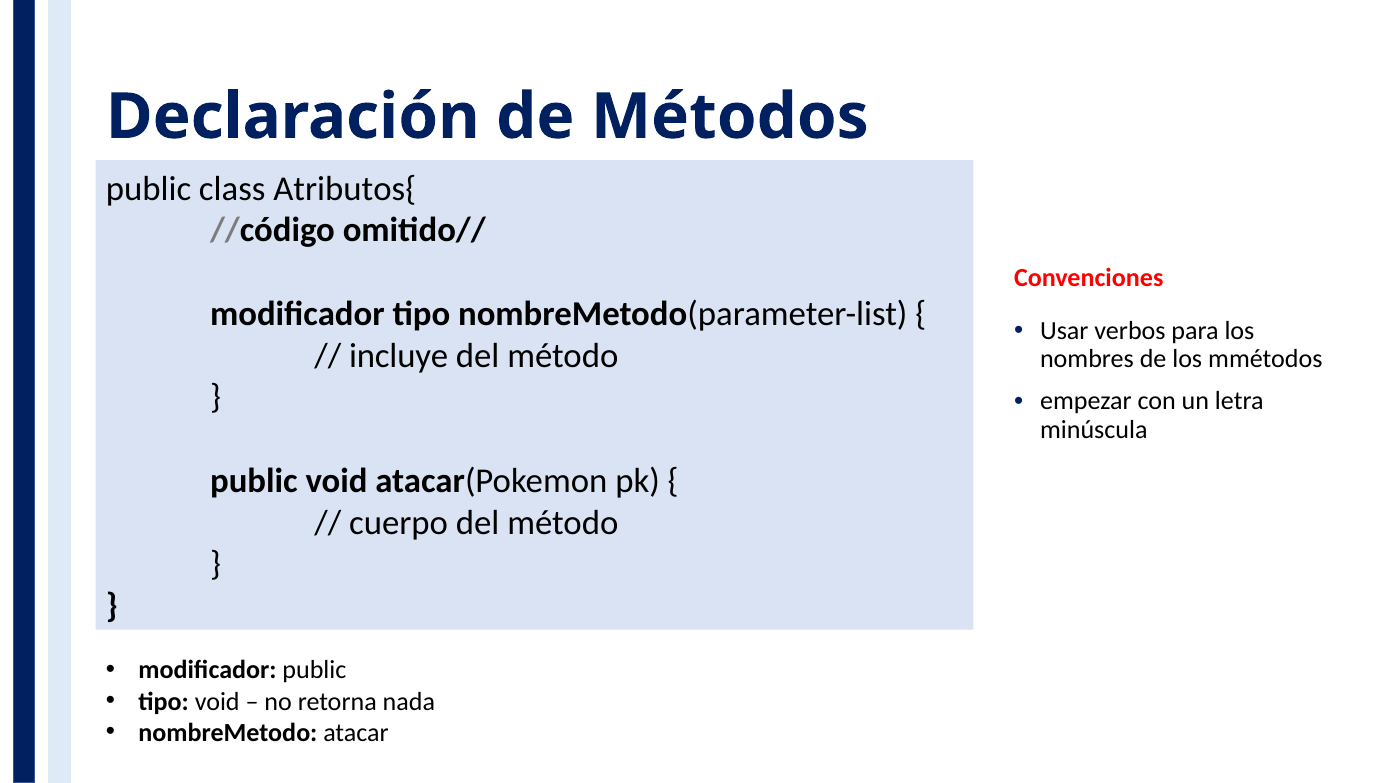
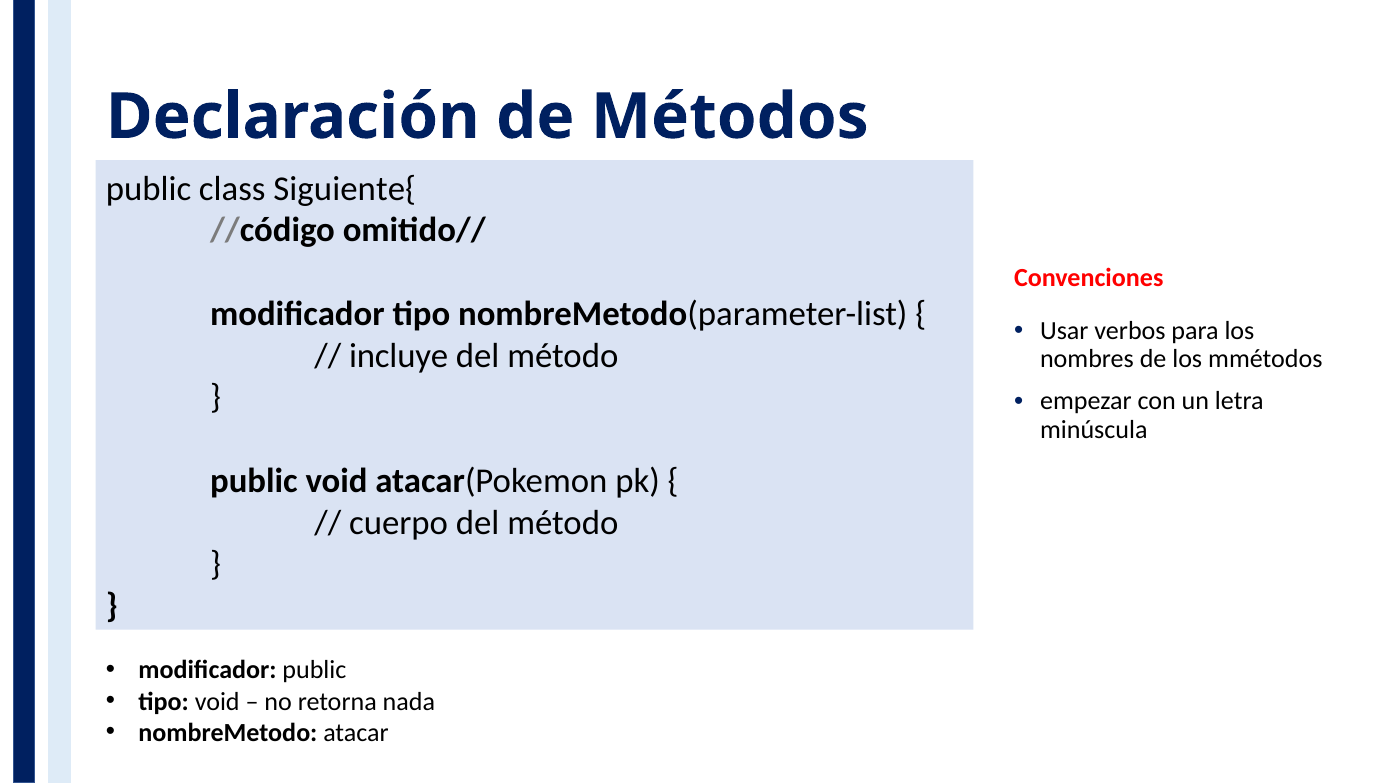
Atributos{: Atributos{ -> Siguiente{
